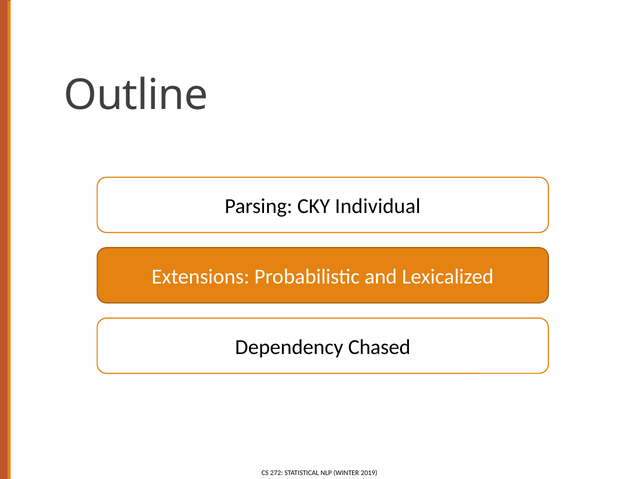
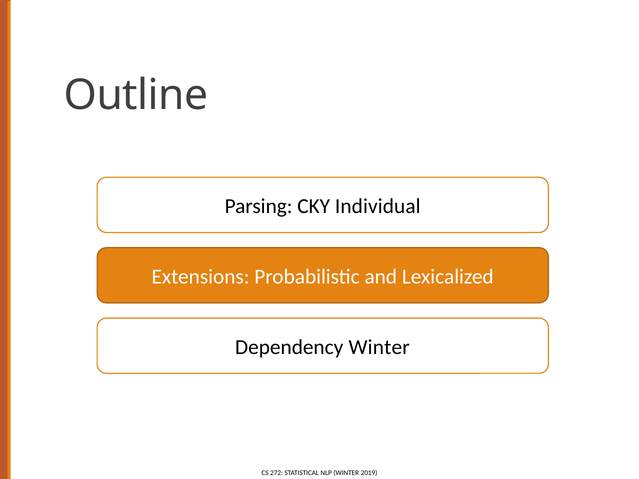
Dependency Chased: Chased -> Winter
